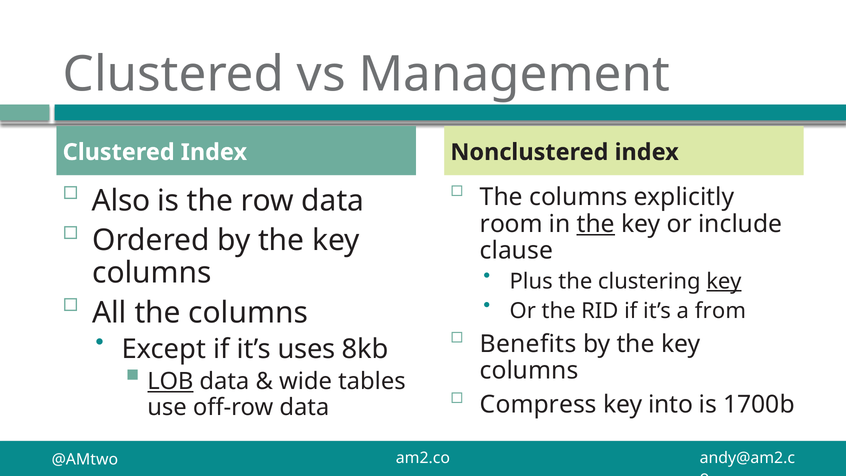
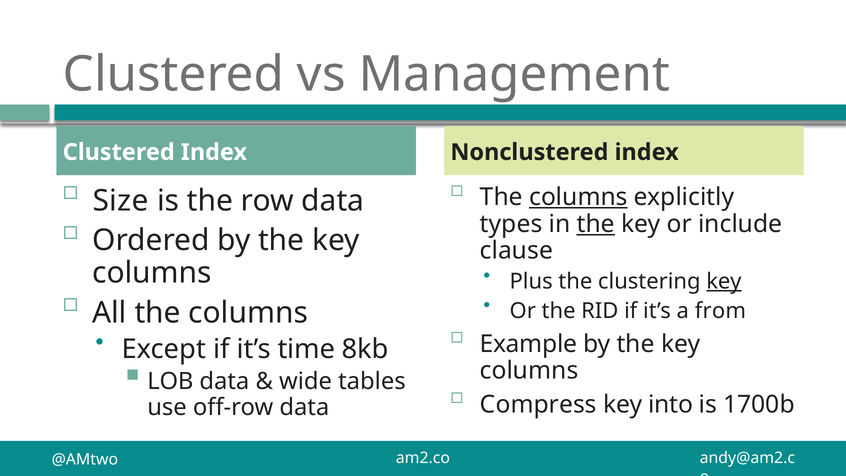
columns at (578, 197) underline: none -> present
Also: Also -> Size
room: room -> types
Benefits: Benefits -> Example
uses: uses -> time
LOB underline: present -> none
